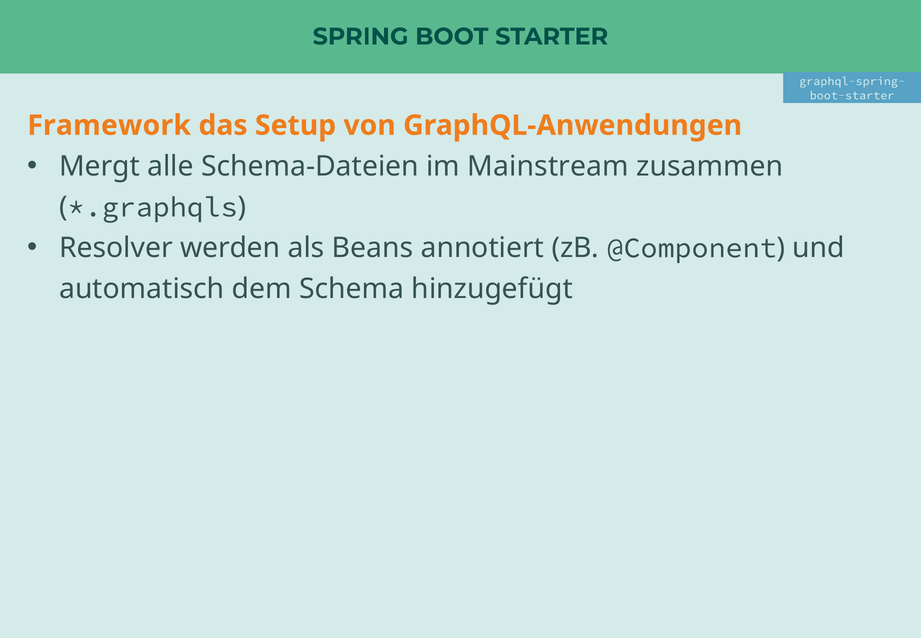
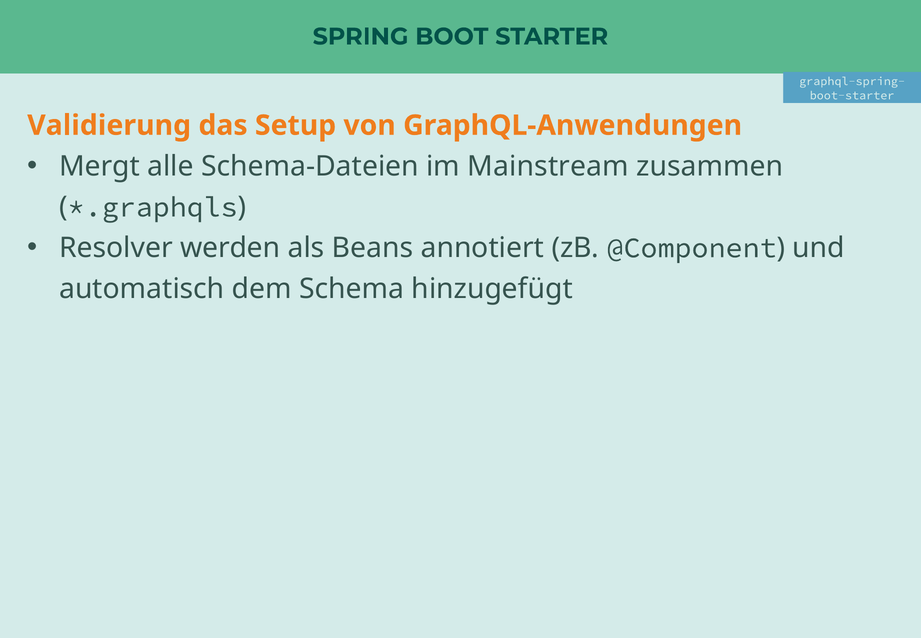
Framework: Framework -> Validierung
